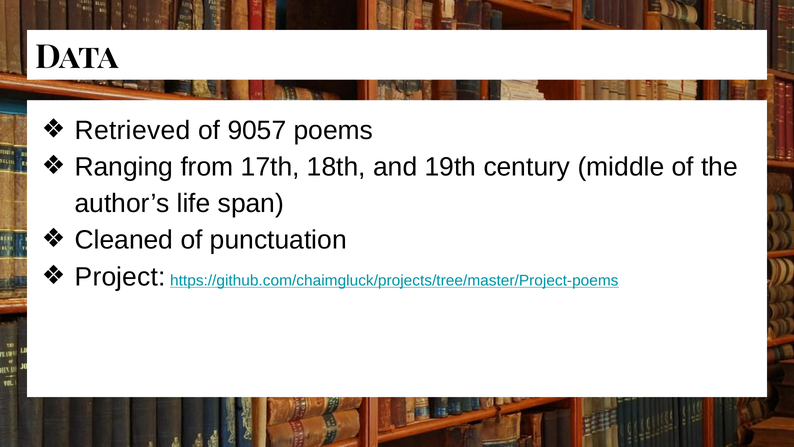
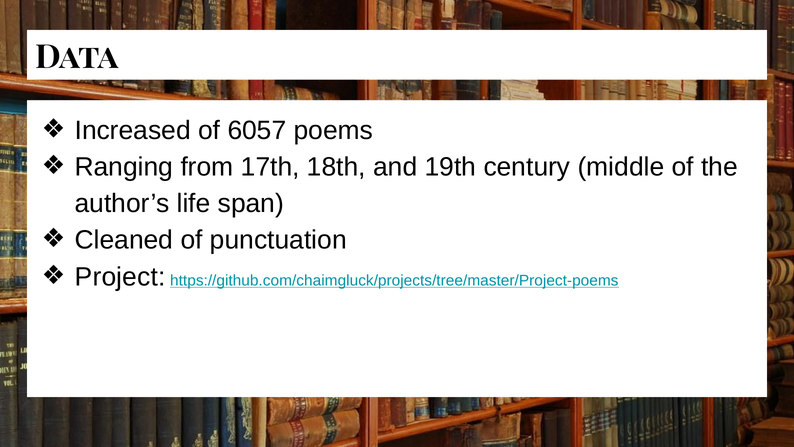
Retrieved: Retrieved -> Increased
9057: 9057 -> 6057
